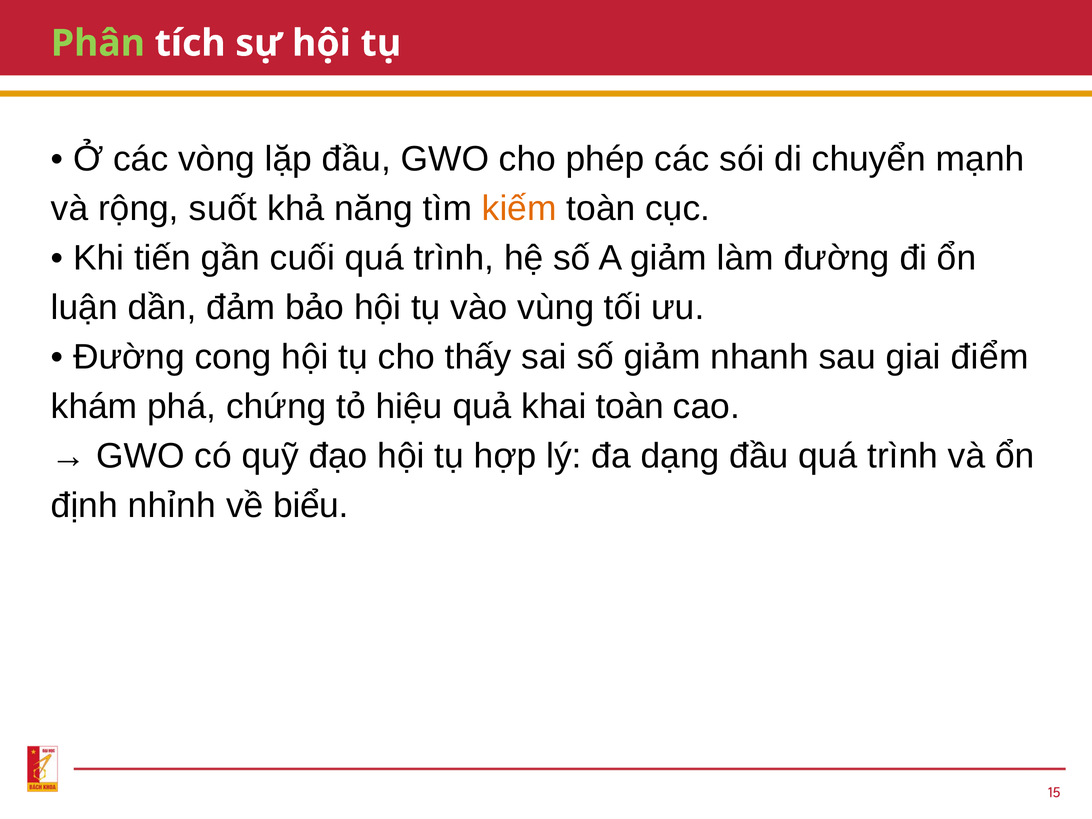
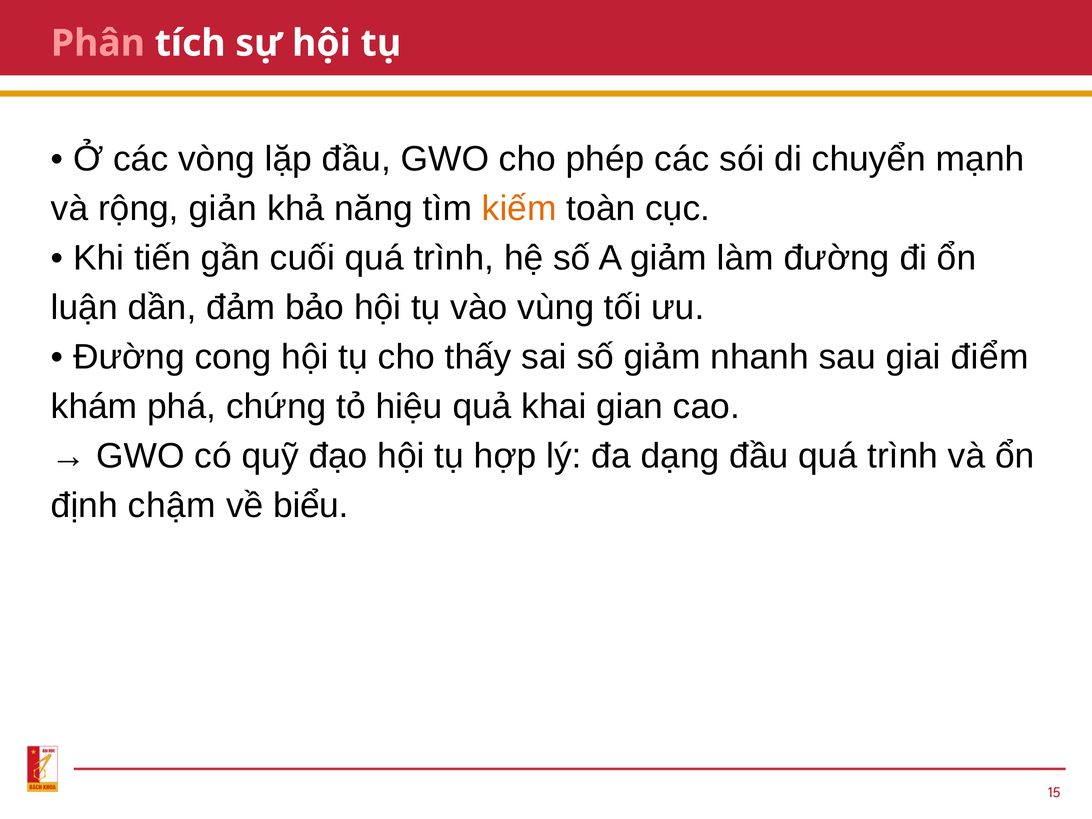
Phân colour: light green -> pink
suốt: suốt -> giản
khai toàn: toàn -> gian
nhỉnh: nhỉnh -> chậm
